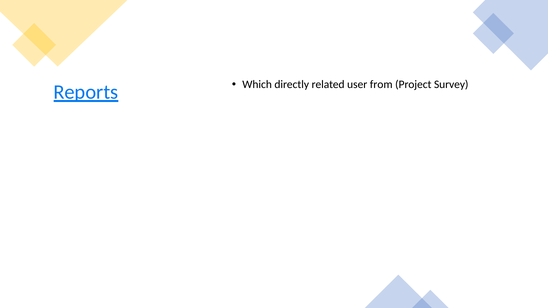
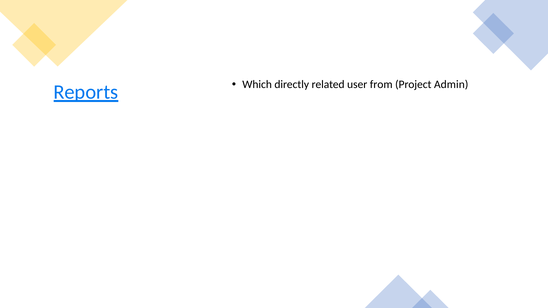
Survey: Survey -> Admin
